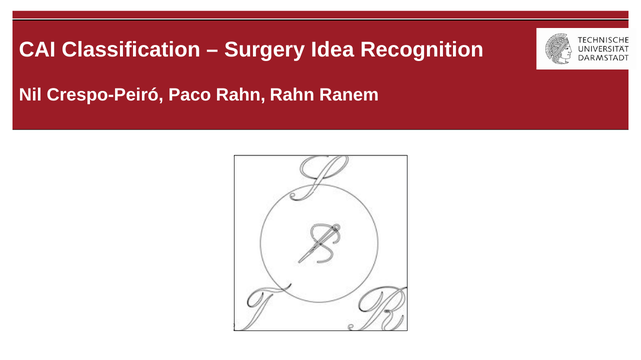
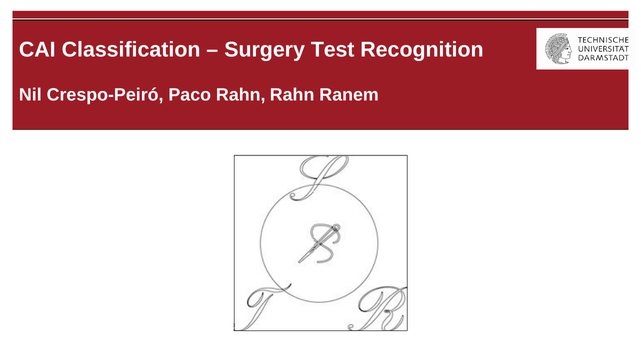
Idea: Idea -> Test
